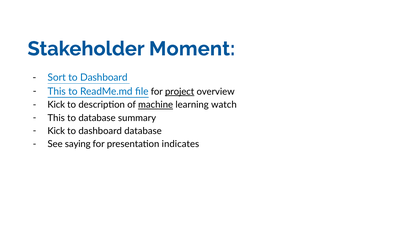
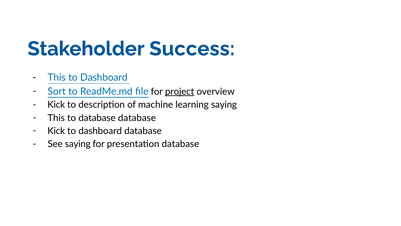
Moment: Moment -> Success
Sort at (57, 77): Sort -> This
This at (57, 91): This -> Sort
machine underline: present -> none
learning watch: watch -> saying
database summary: summary -> database
presentation indicates: indicates -> database
